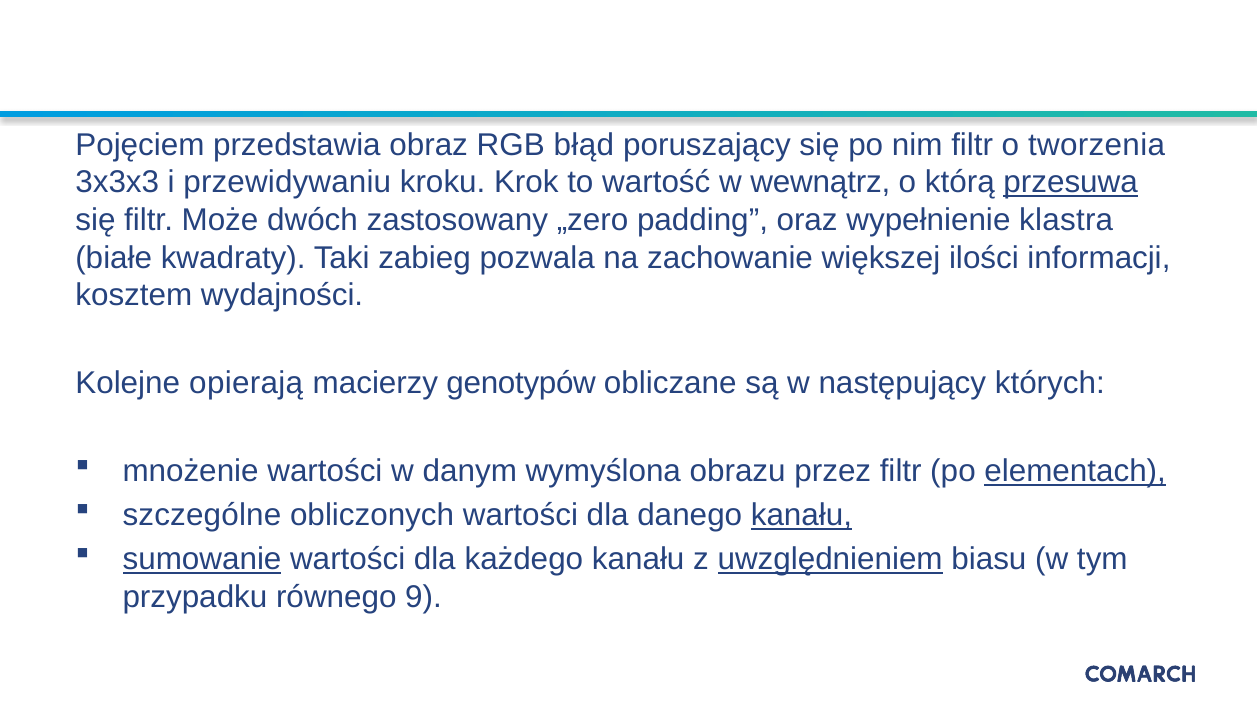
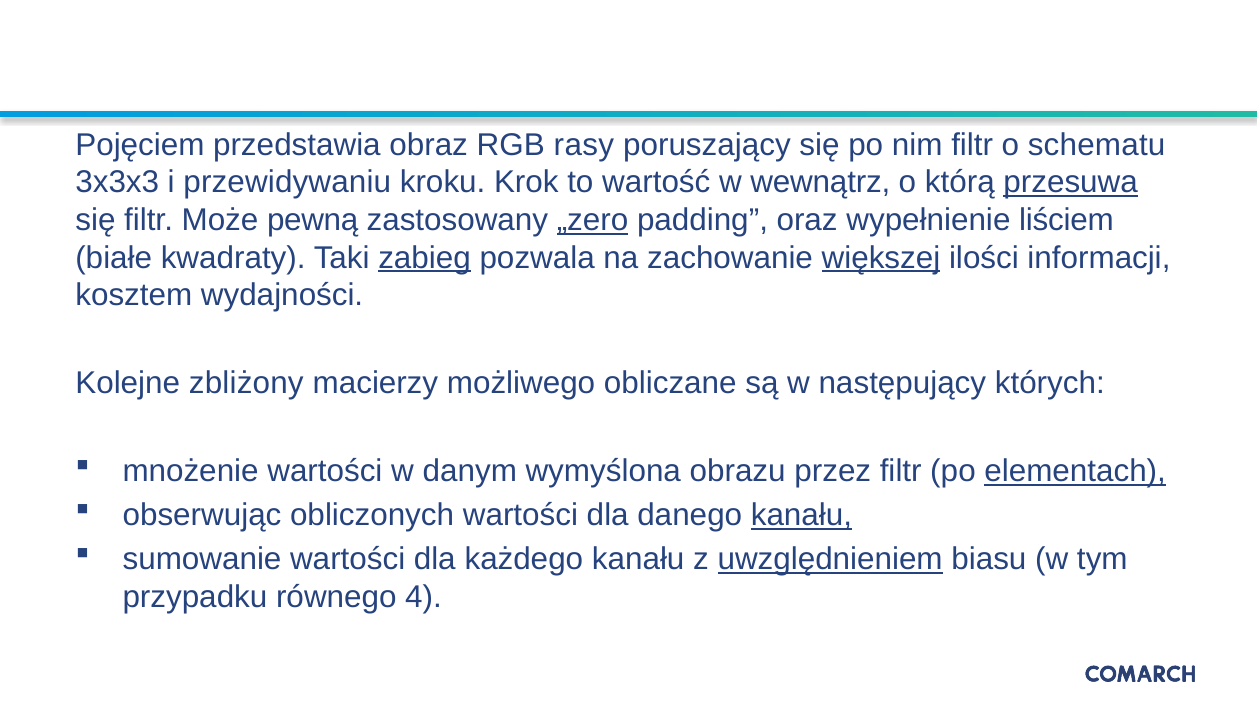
błąd: błąd -> rasy
tworzenia: tworzenia -> schematu
dwóch: dwóch -> pewną
„zero underline: none -> present
klastra: klastra -> liściem
zabieg underline: none -> present
większej underline: none -> present
opierają: opierają -> zbliżony
genotypów: genotypów -> możliwego
szczególne: szczególne -> obserwując
sumowanie underline: present -> none
9: 9 -> 4
